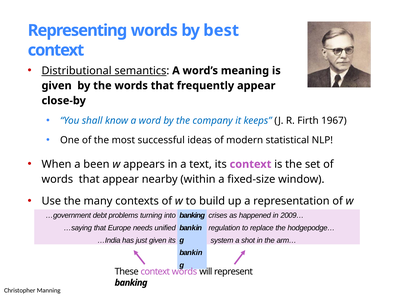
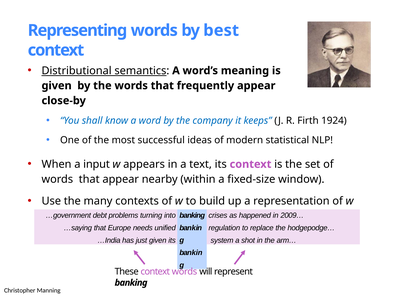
1967: 1967 -> 1924
been: been -> input
